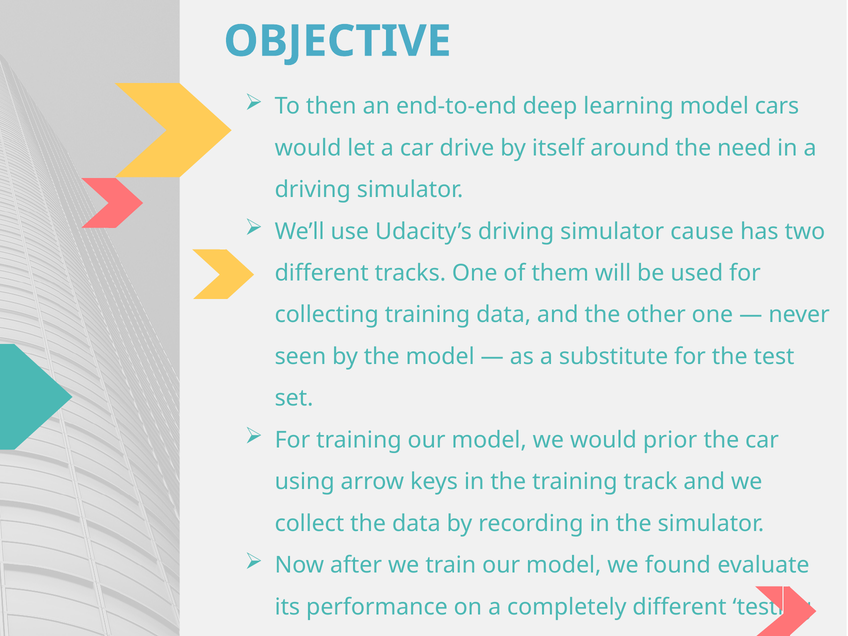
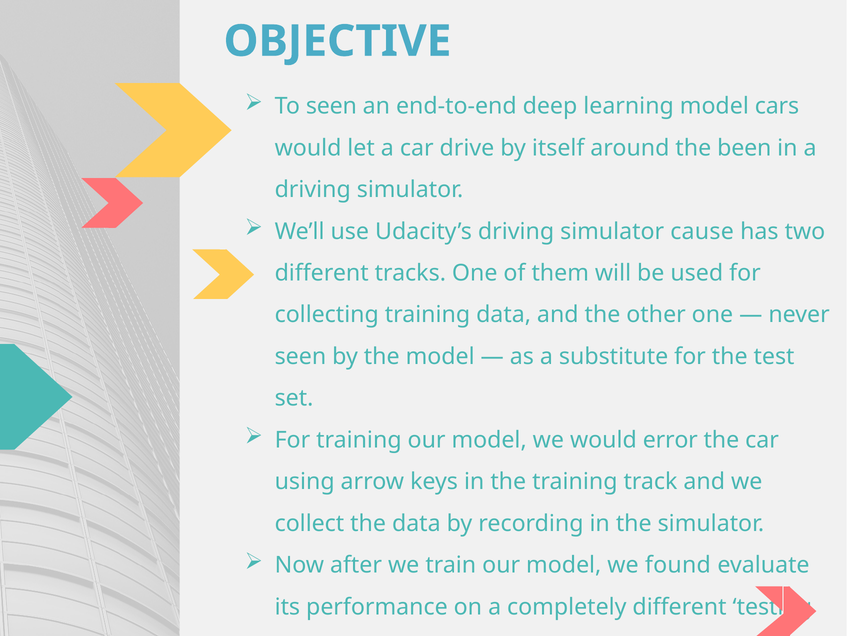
To then: then -> seen
need: need -> been
prior: prior -> error
